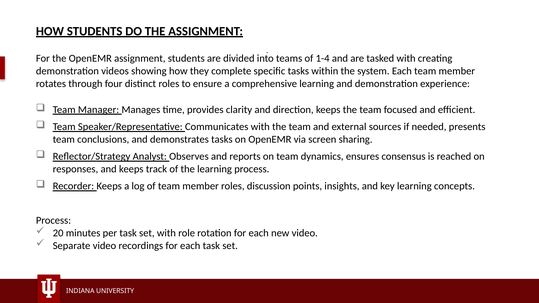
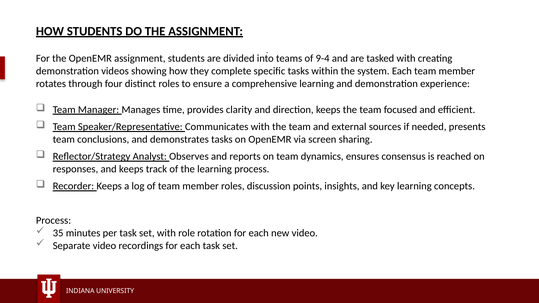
1-4: 1-4 -> 9-4
20: 20 -> 35
